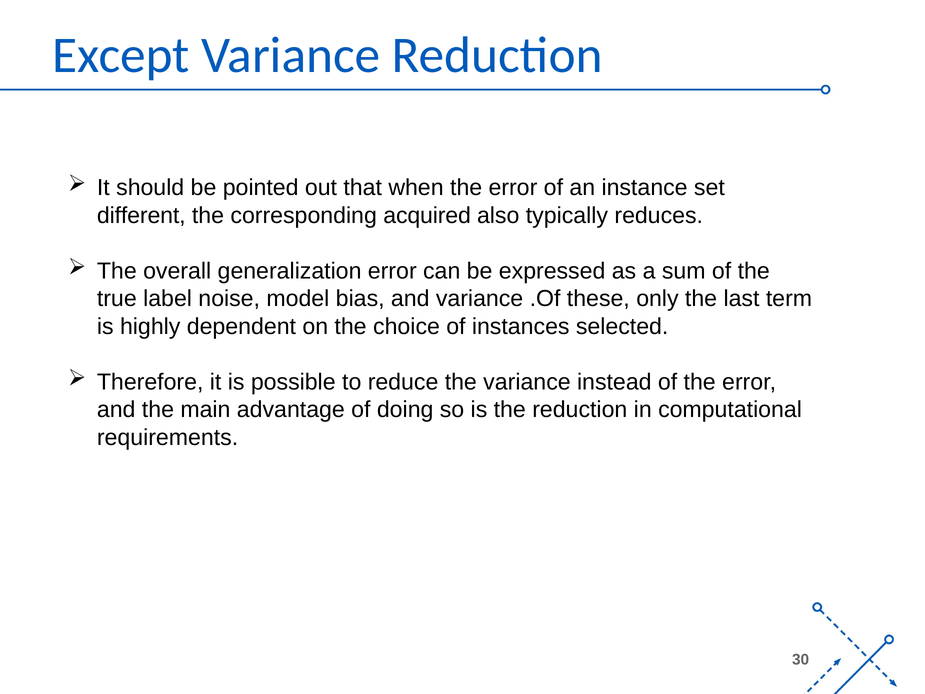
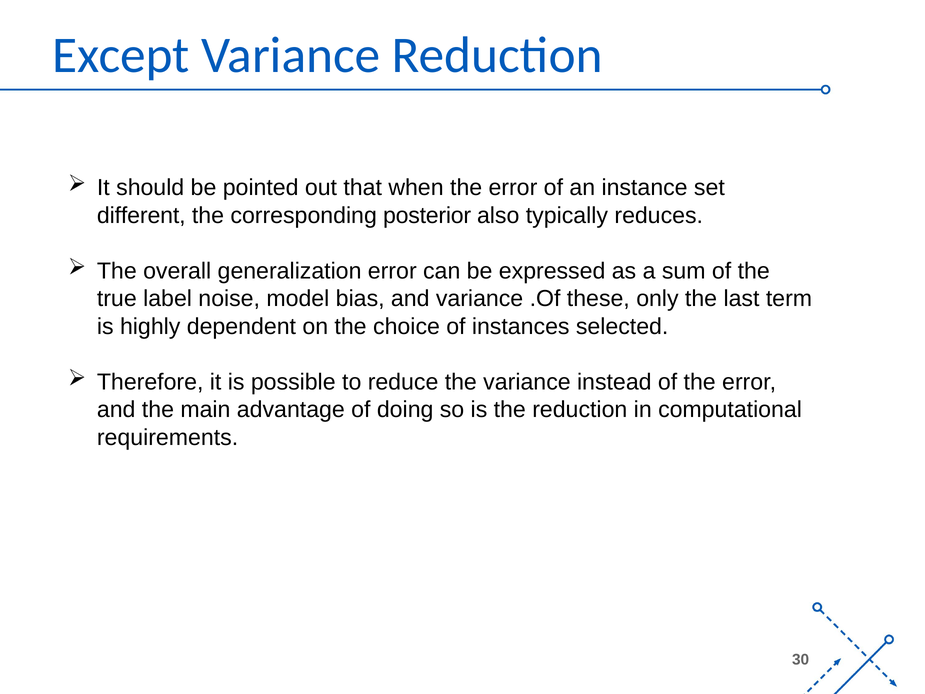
acquired: acquired -> posterior
